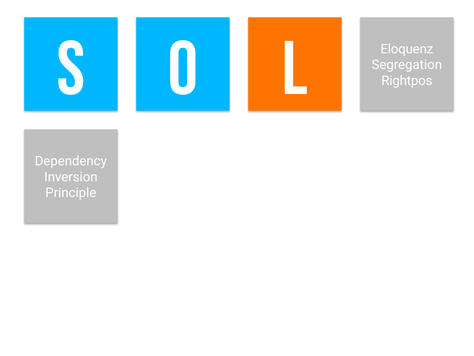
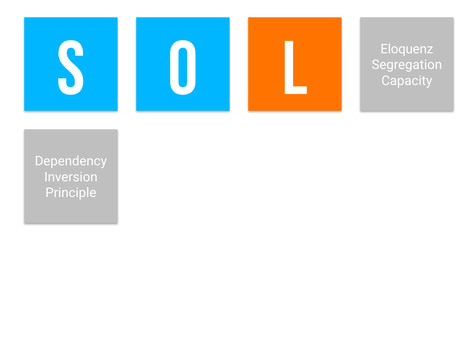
Rightpos: Rightpos -> Capacity
